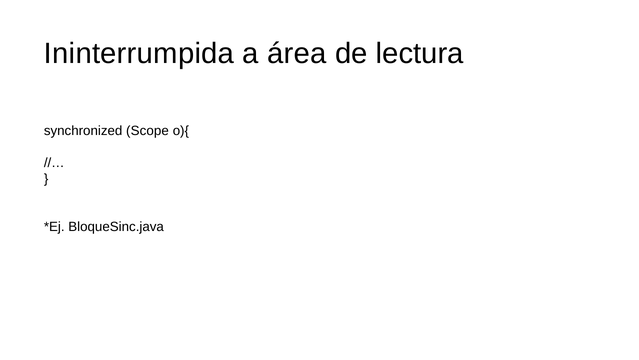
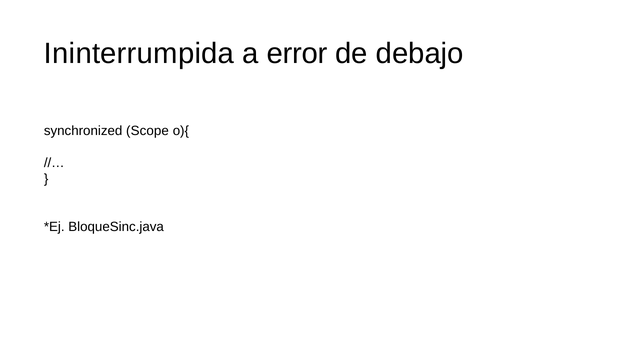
área: área -> error
lectura: lectura -> debajo
